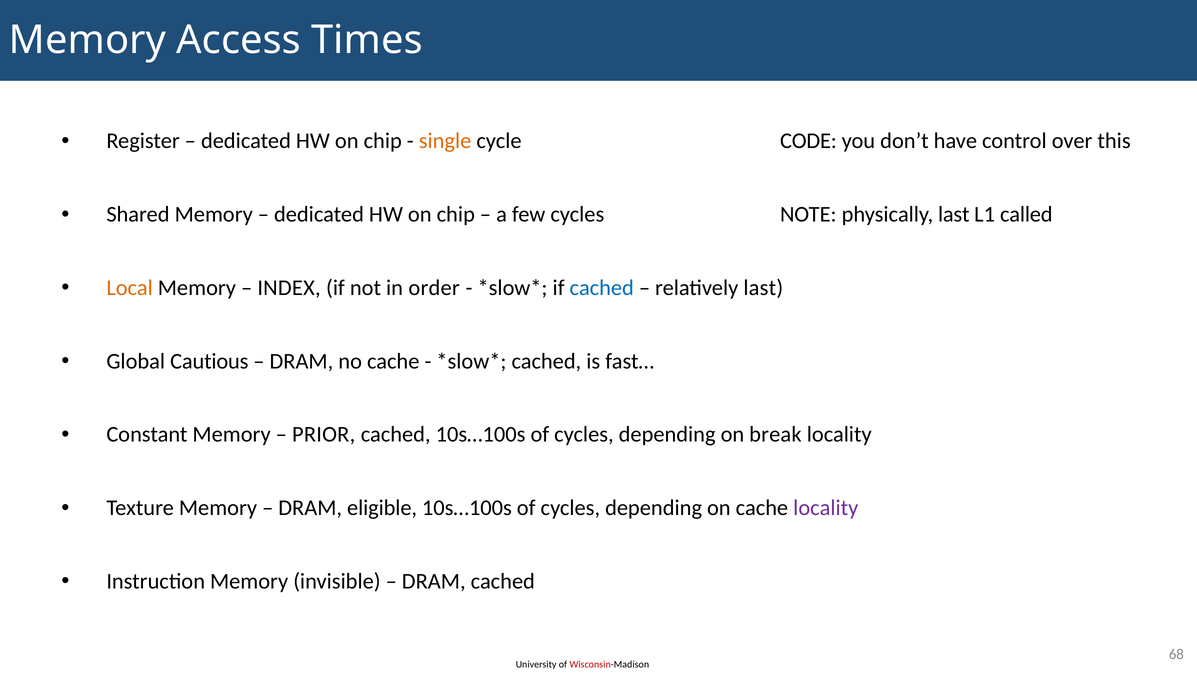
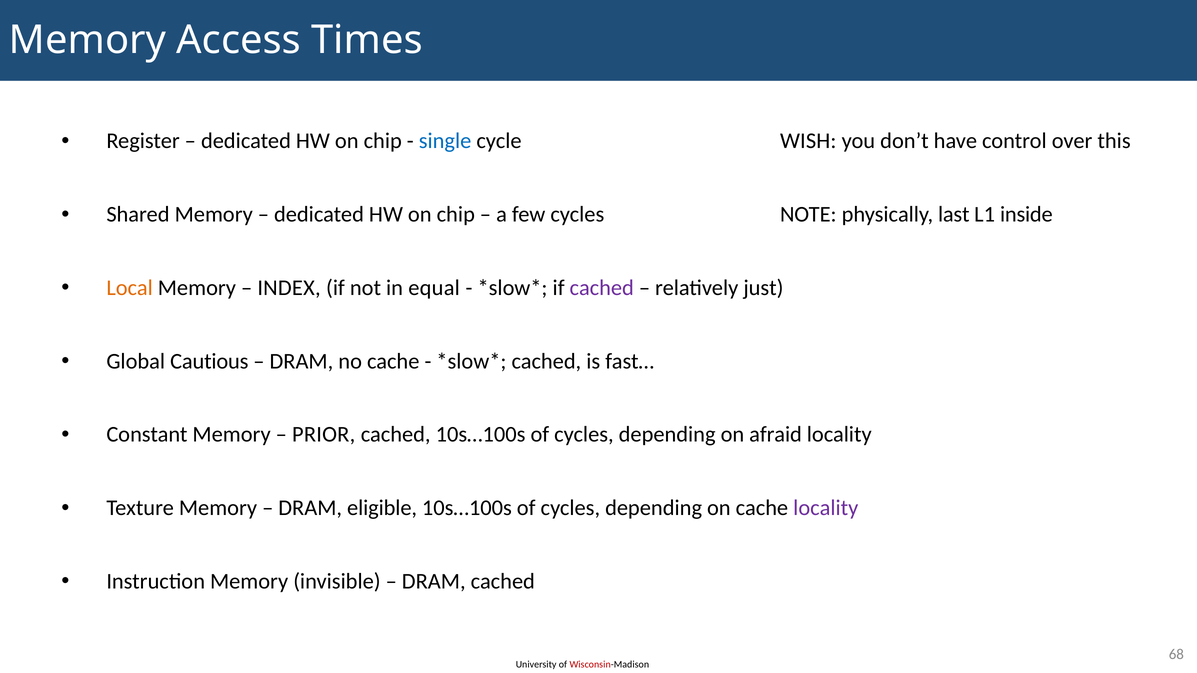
single colour: orange -> blue
CODE: CODE -> WISH
called: called -> inside
order: order -> equal
cached at (602, 288) colour: blue -> purple
relatively last: last -> just
break: break -> afraid
